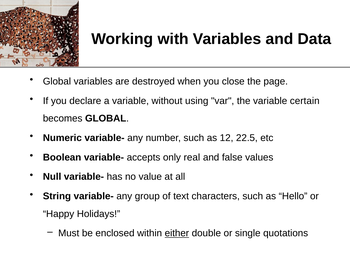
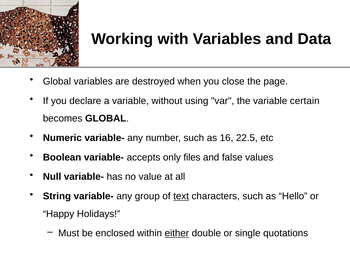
12: 12 -> 16
real: real -> files
text underline: none -> present
